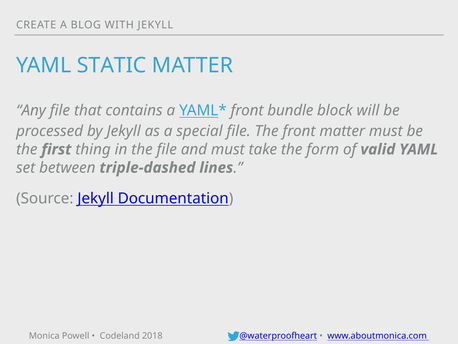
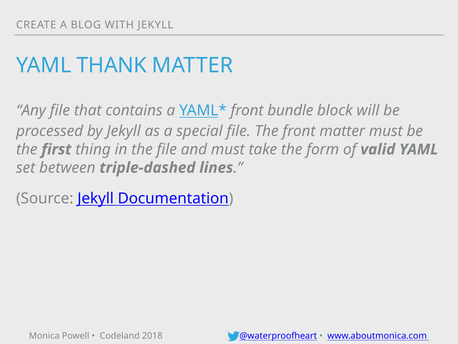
STATIC: STATIC -> THANK
